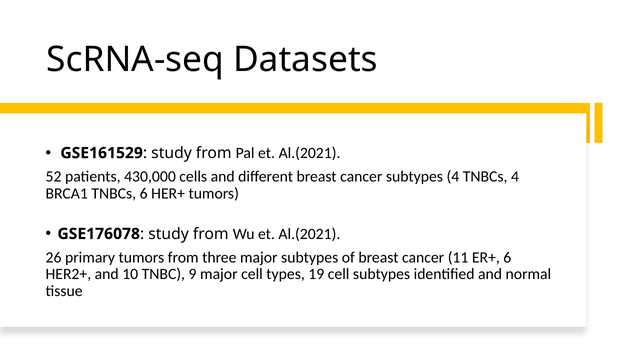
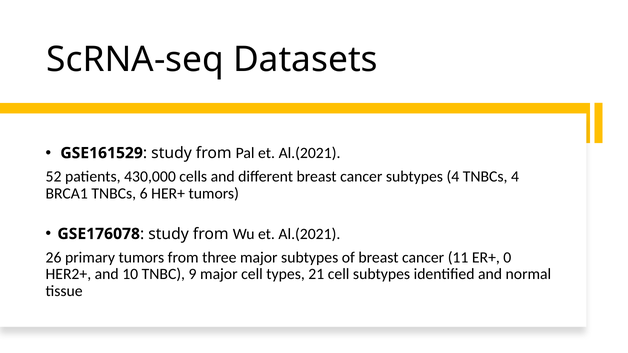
ER+ 6: 6 -> 0
19: 19 -> 21
